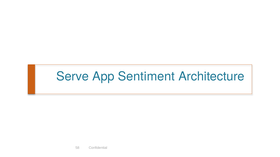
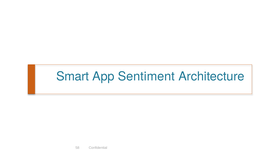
Serve: Serve -> Smart
